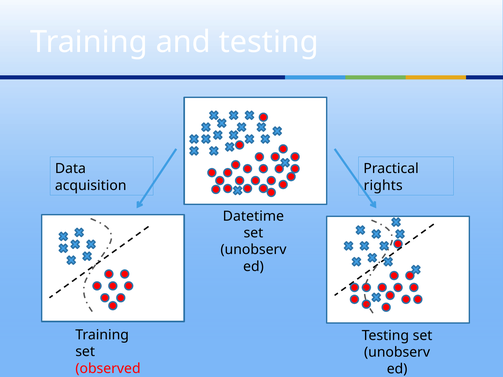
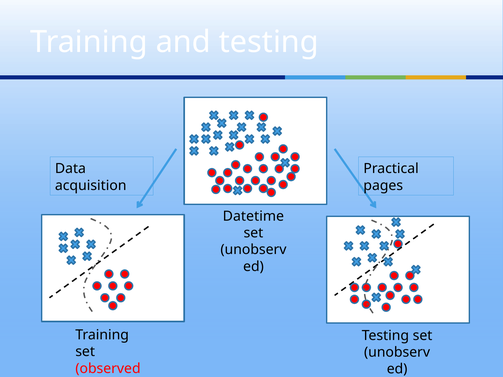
rights: rights -> pages
